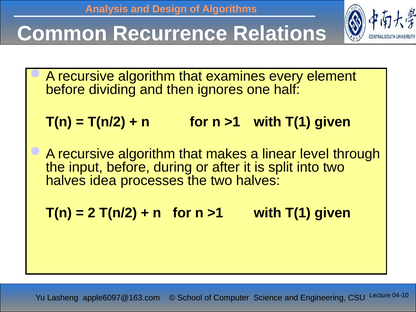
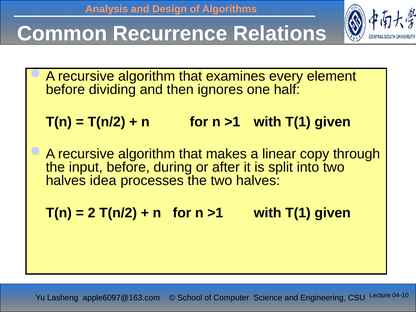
level: level -> copy
